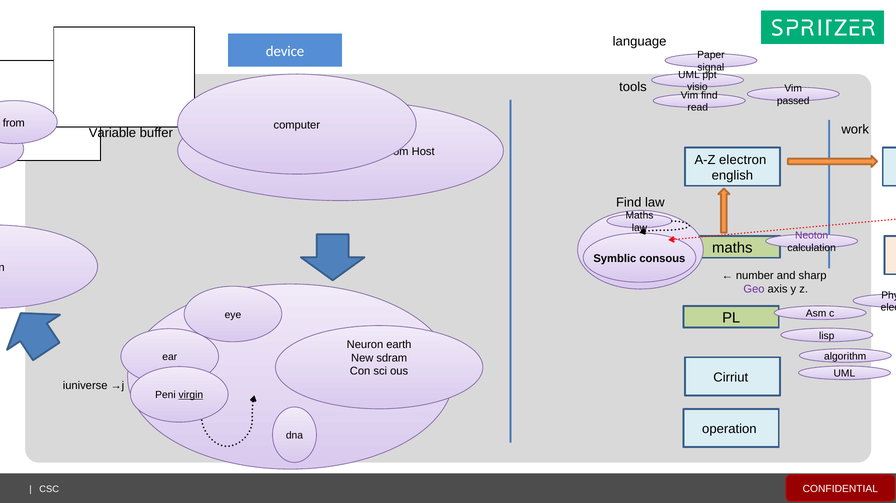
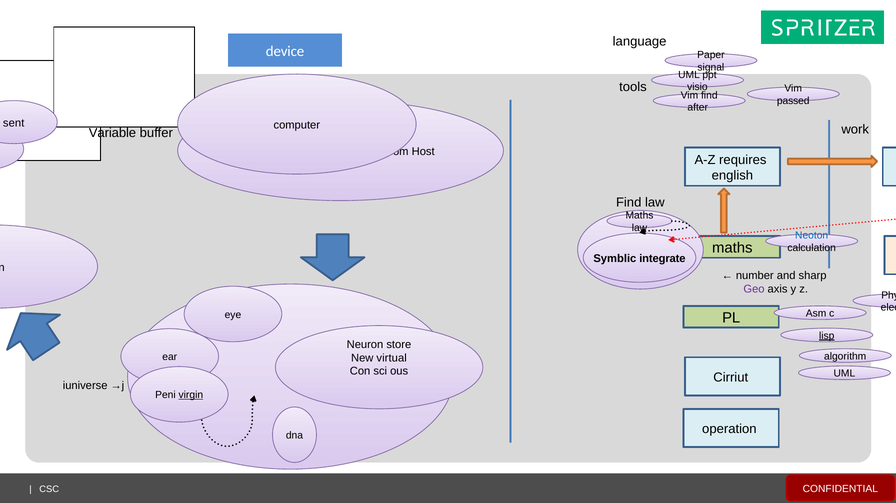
read: read -> after
from at (14, 123): from -> sent
A-Z electron: electron -> requires
Neoton colour: purple -> blue
consous: consous -> integrate
lisp underline: none -> present
earth: earth -> store
sdram: sdram -> virtual
